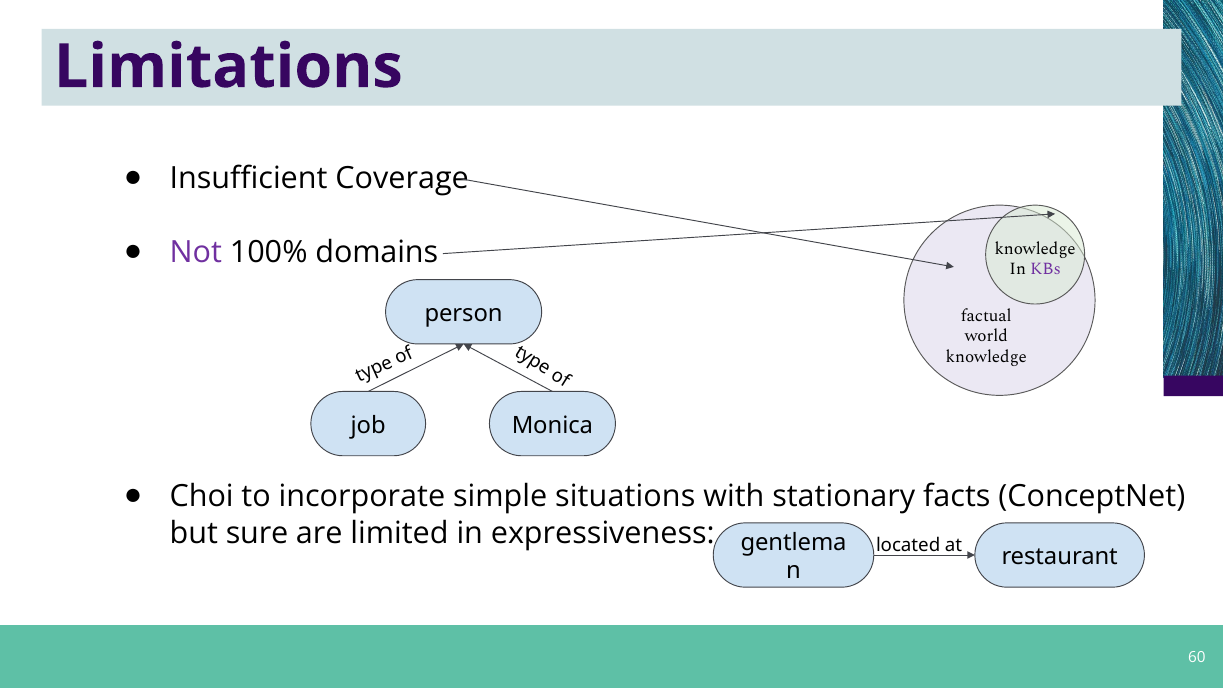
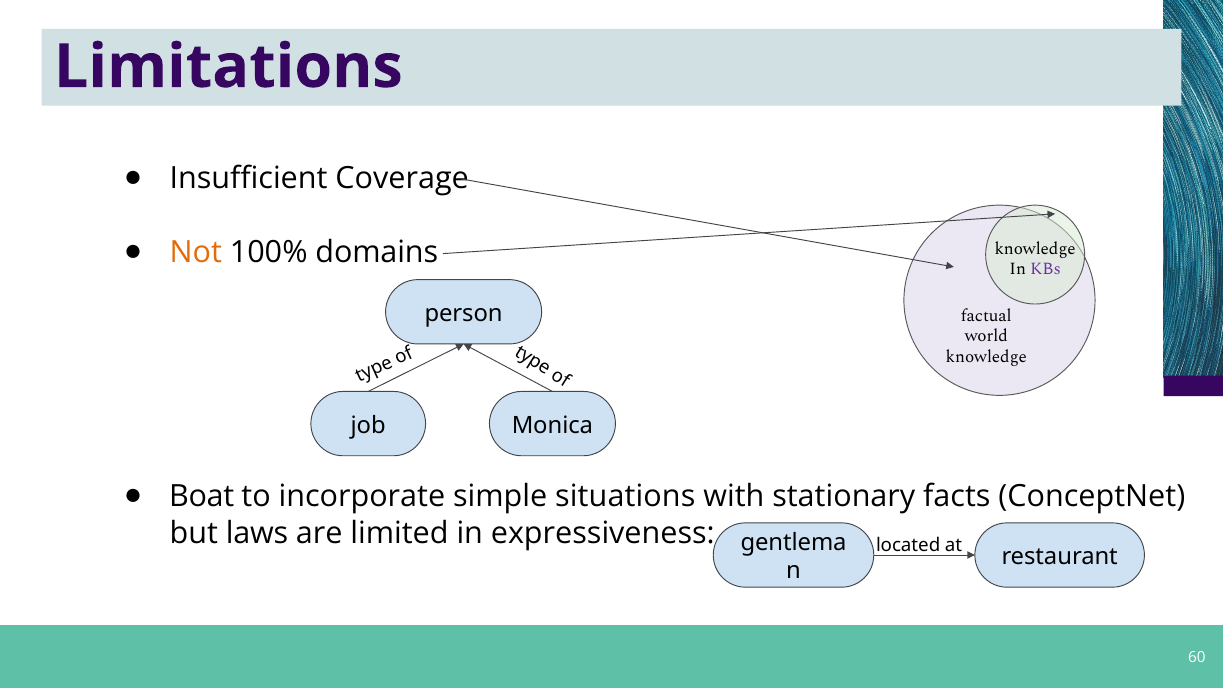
Not colour: purple -> orange
Choi: Choi -> Boat
sure: sure -> laws
